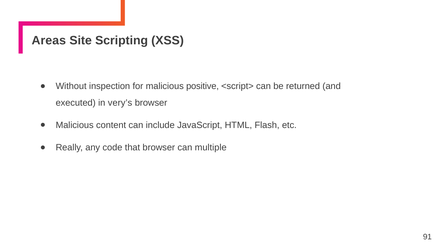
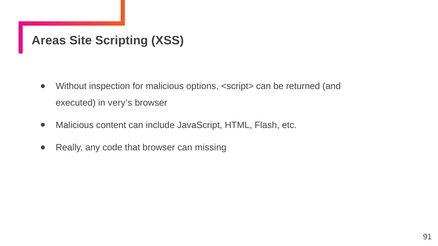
positive: positive -> options
multiple: multiple -> missing
